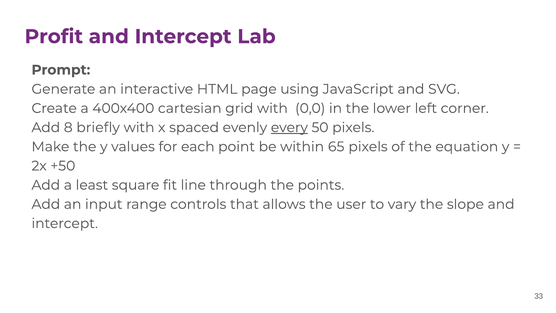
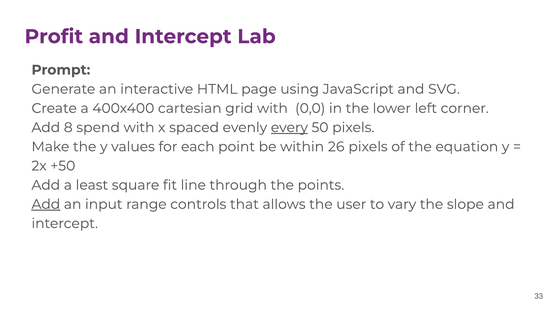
briefly: briefly -> spend
65: 65 -> 26
Add at (46, 204) underline: none -> present
